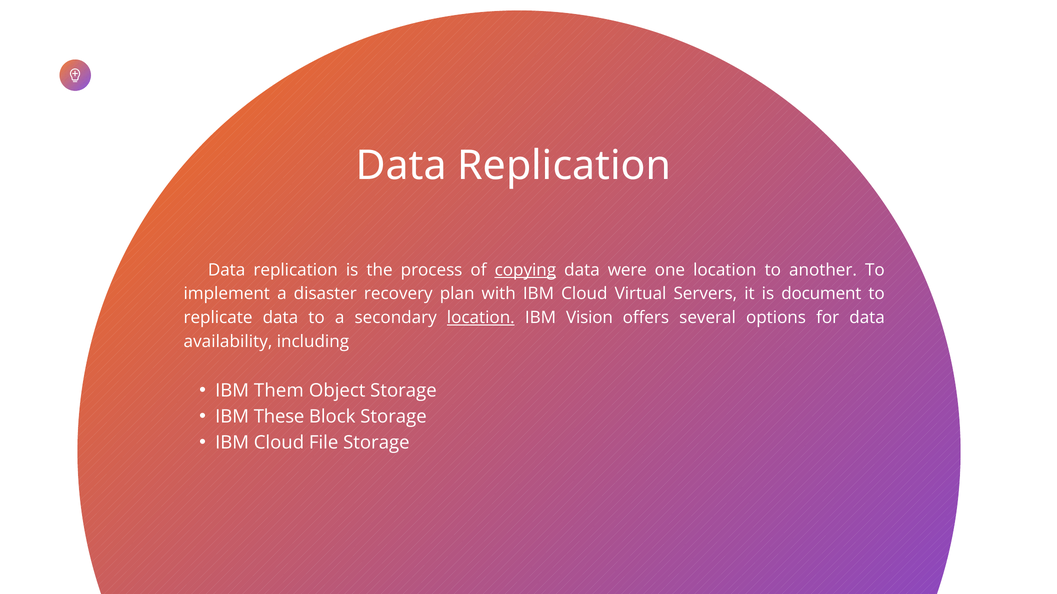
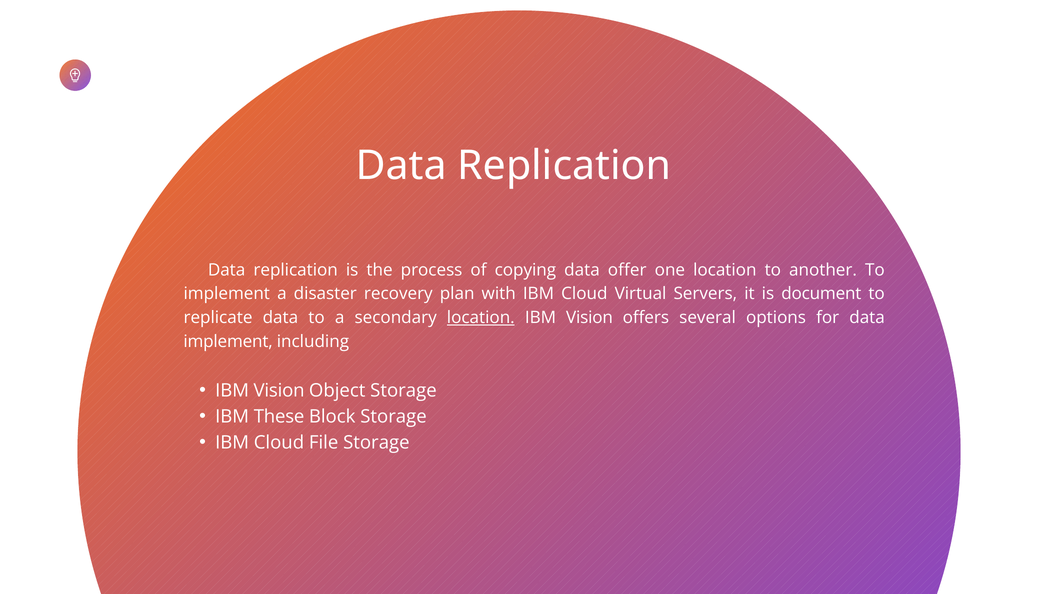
copying underline: present -> none
were: were -> offer
availability at (228, 342): availability -> implement
Them at (279, 391): Them -> Vision
